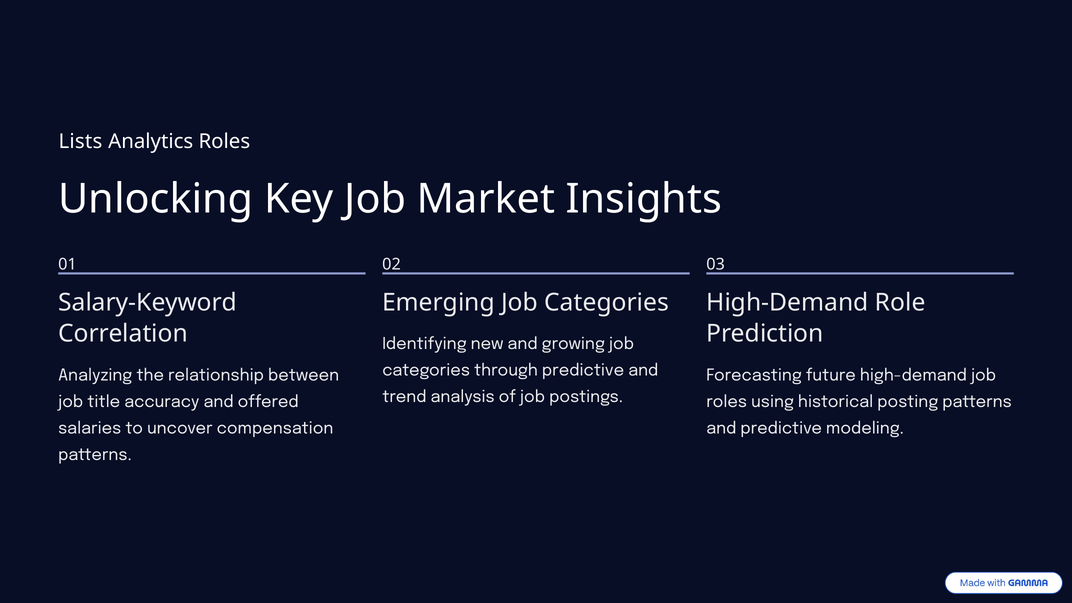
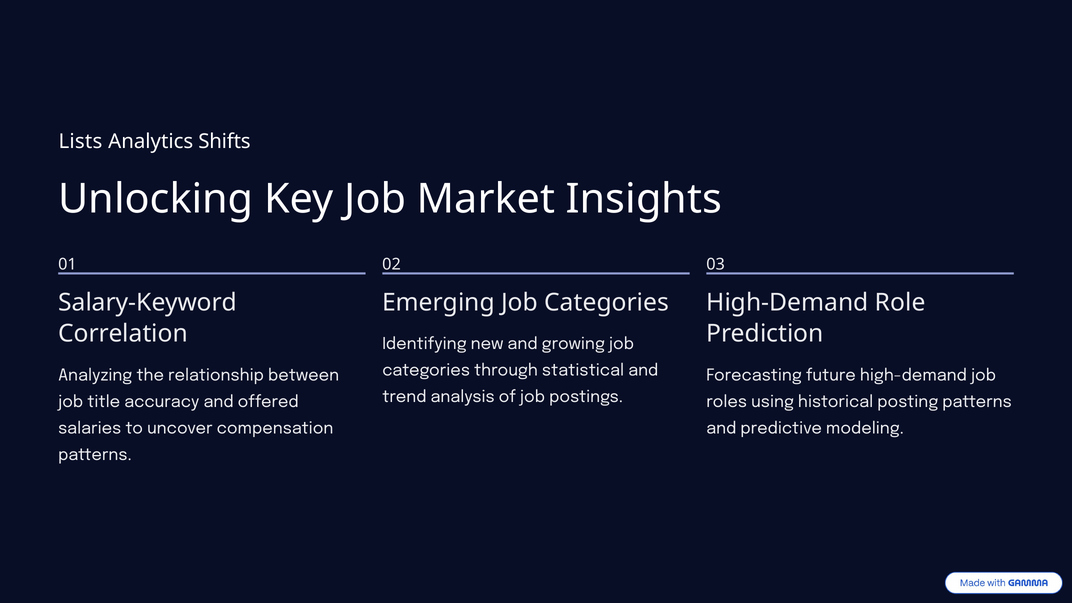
Analytics Roles: Roles -> Shifts
through predictive: predictive -> statistical
